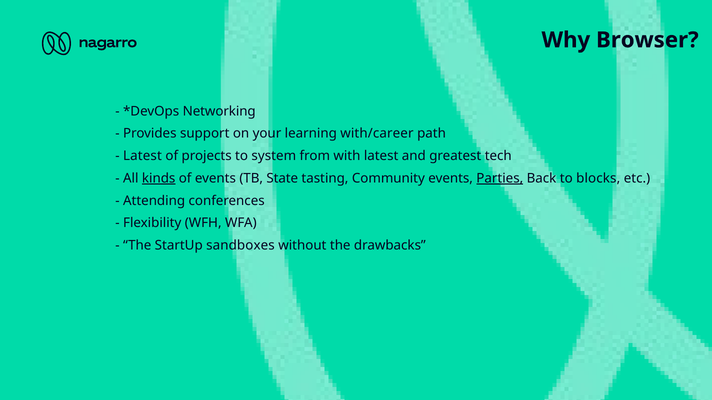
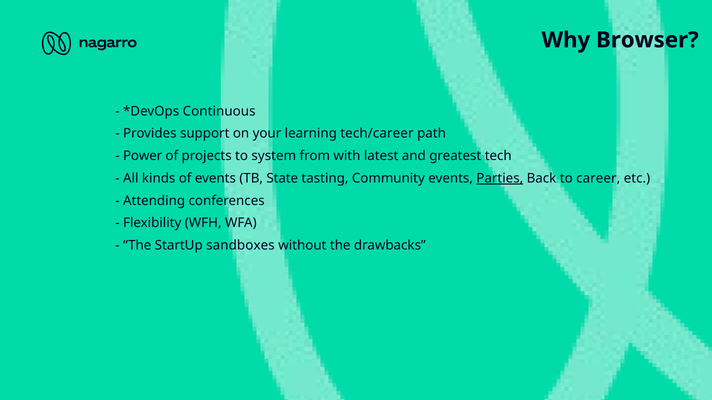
Networking: Networking -> Continuous
with/career: with/career -> tech/career
Latest at (142, 156): Latest -> Power
kinds underline: present -> none
blocks: blocks -> career
